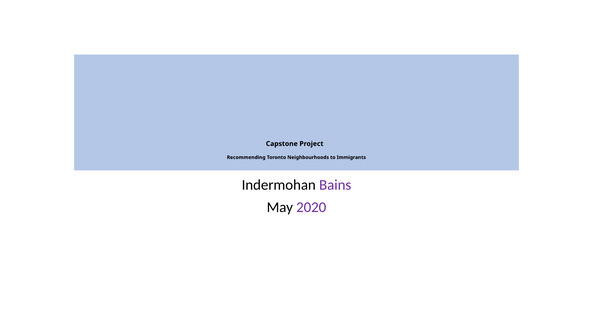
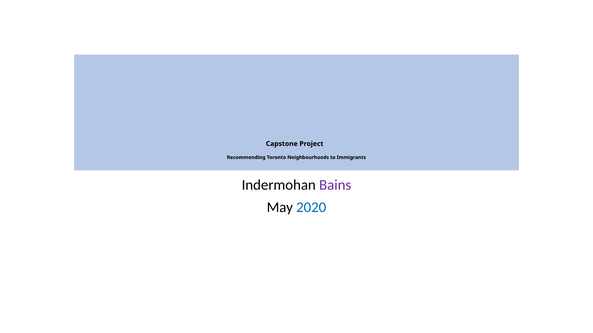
2020 colour: purple -> blue
